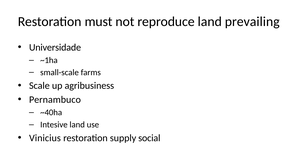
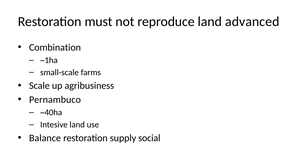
prevailing: prevailing -> advanced
Universidade: Universidade -> Combination
Vinicius: Vinicius -> Balance
